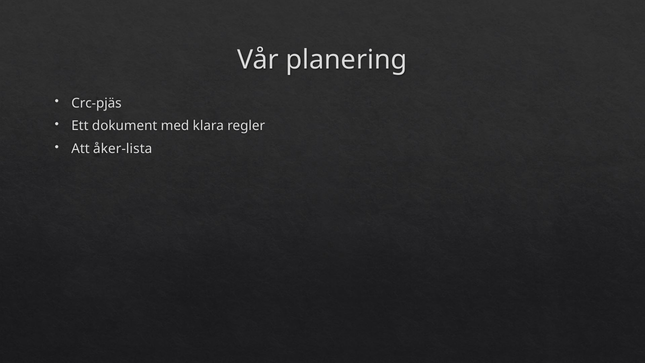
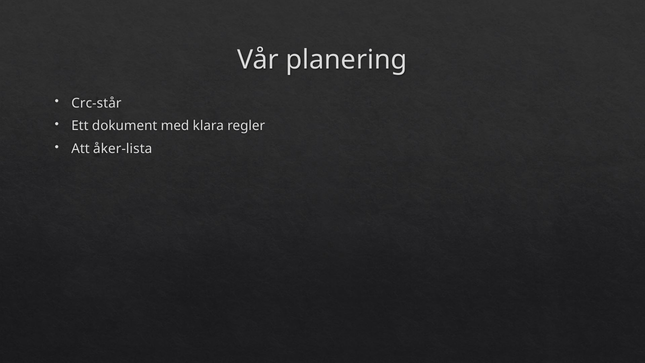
Crc-pjäs: Crc-pjäs -> Crc-står
